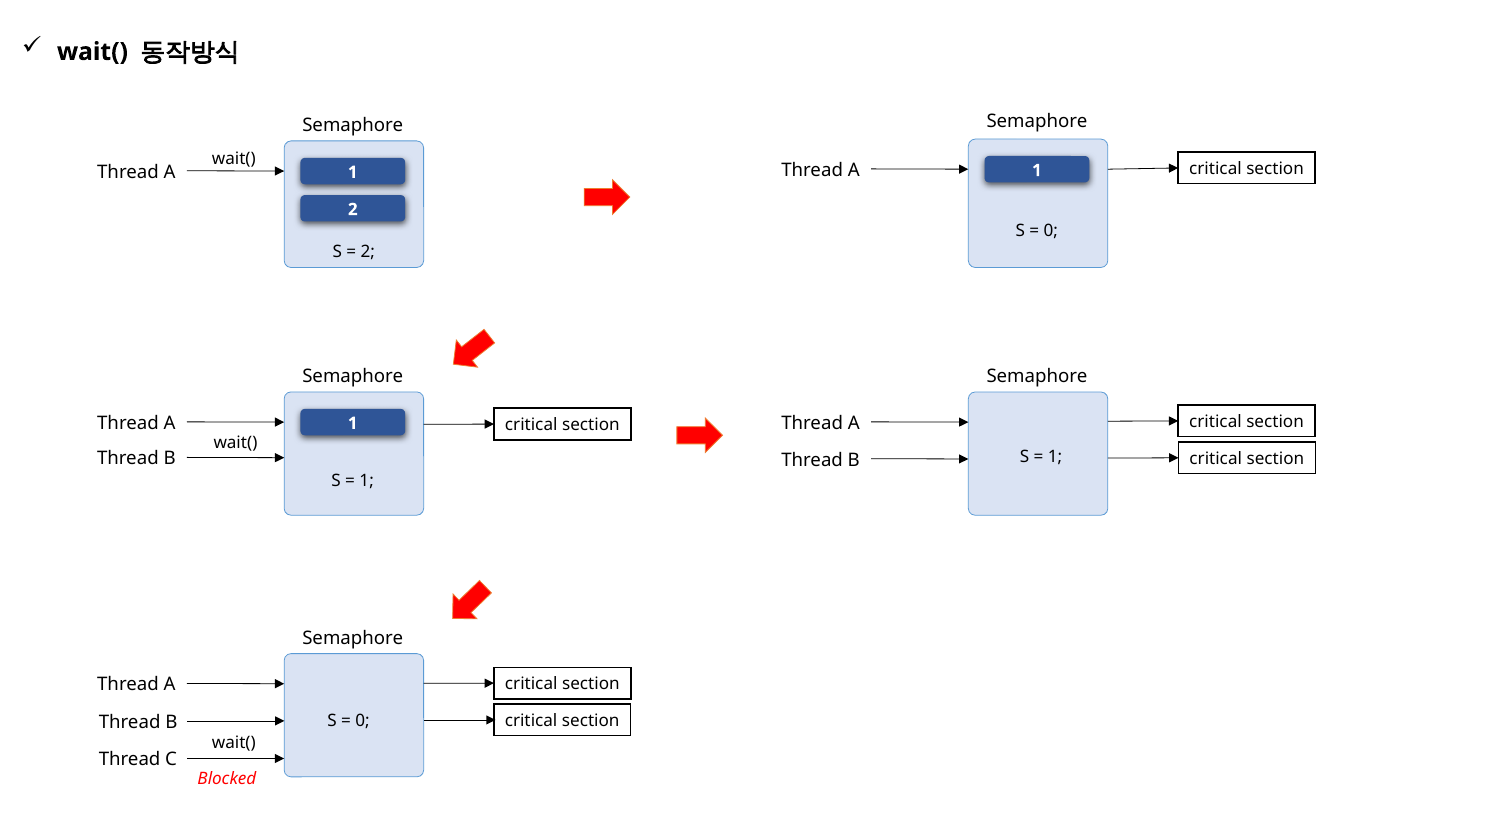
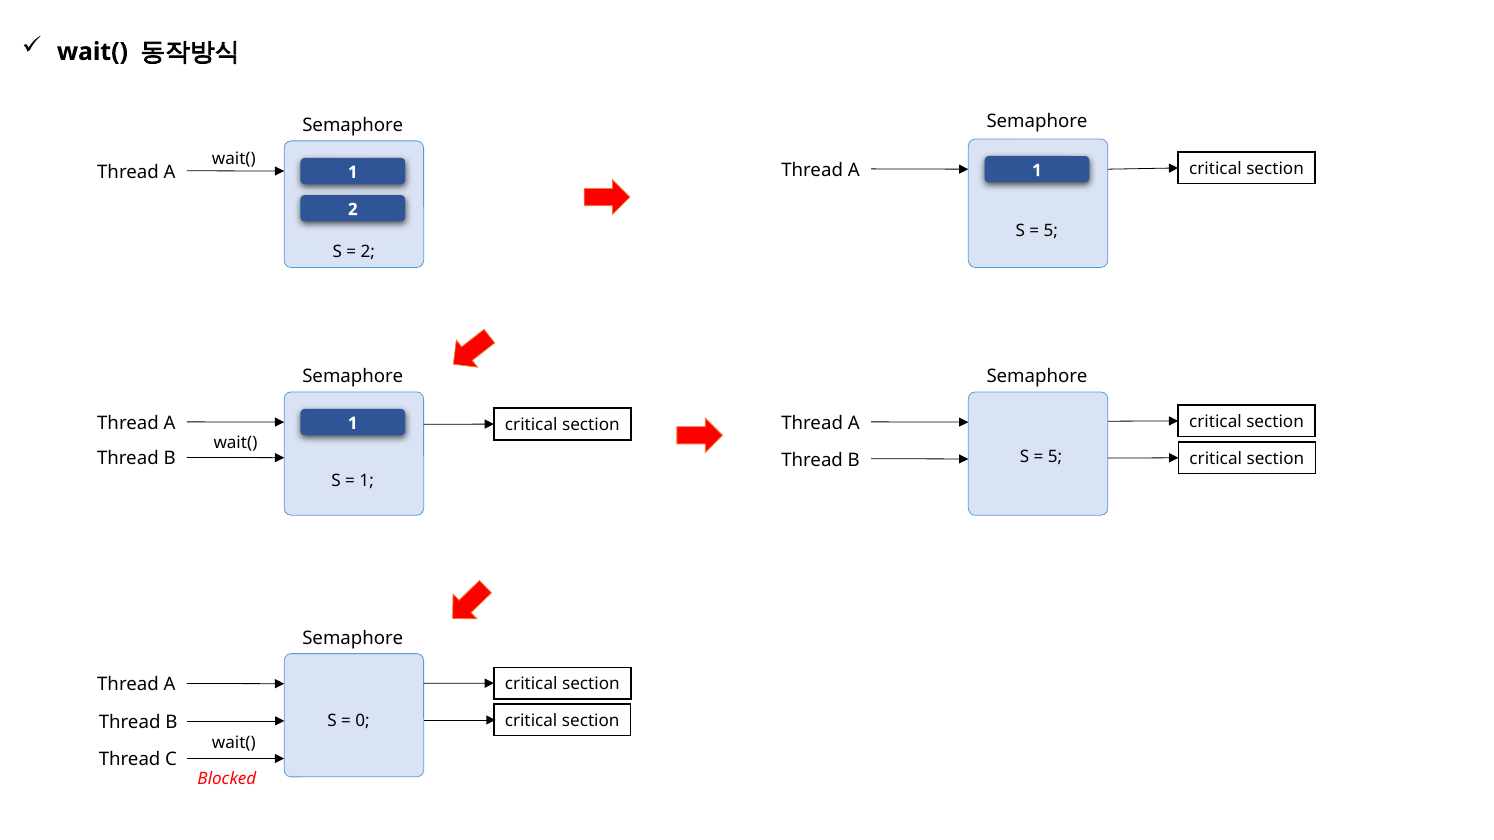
0 at (1051, 231): 0 -> 5
1 at (1055, 457): 1 -> 5
